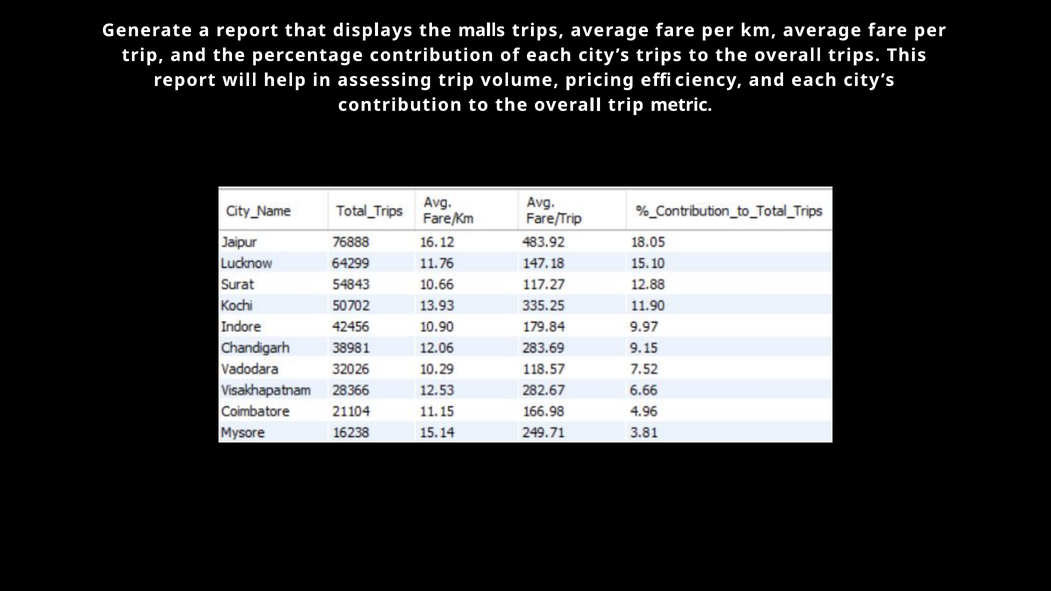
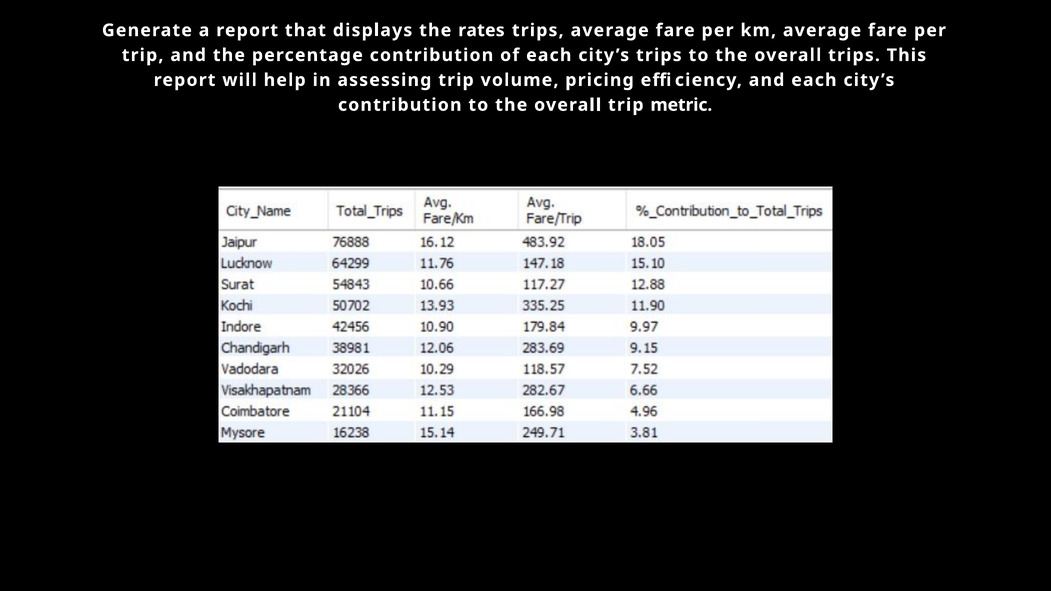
malls: malls -> rates
